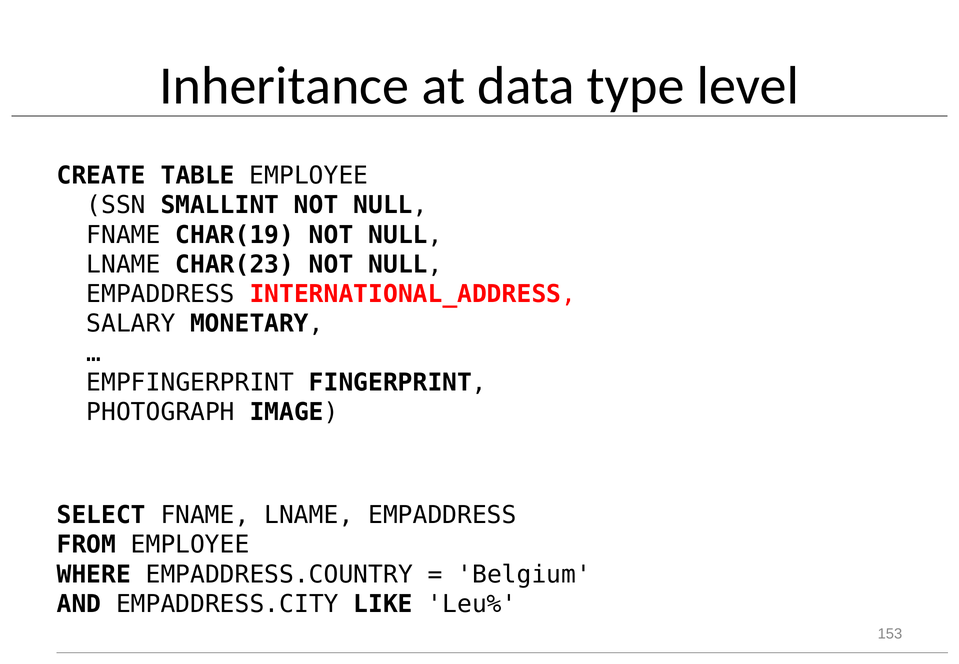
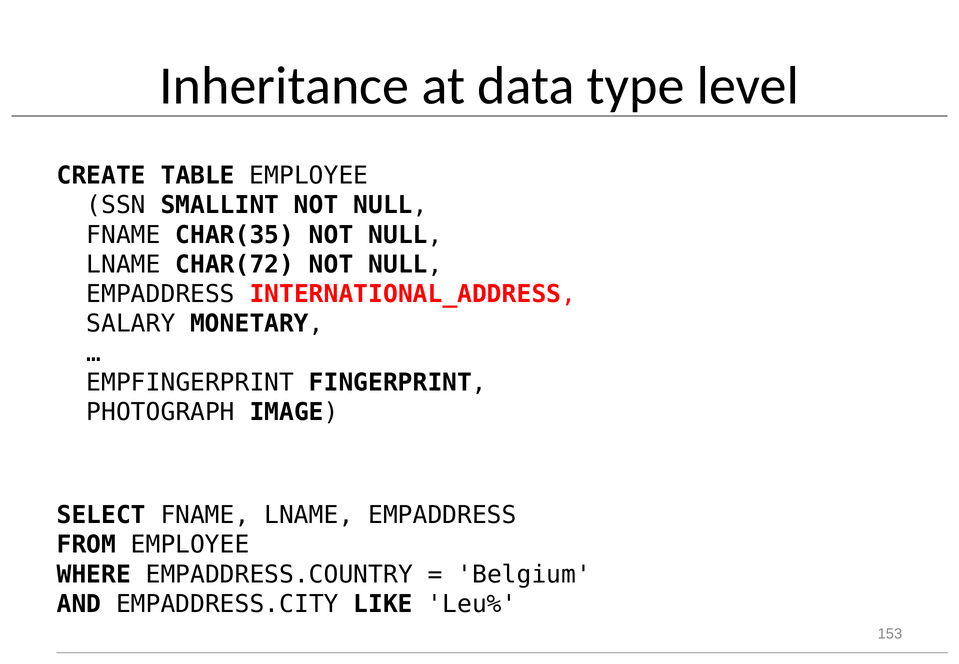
CHAR(19: CHAR(19 -> CHAR(35
CHAR(23: CHAR(23 -> CHAR(72
